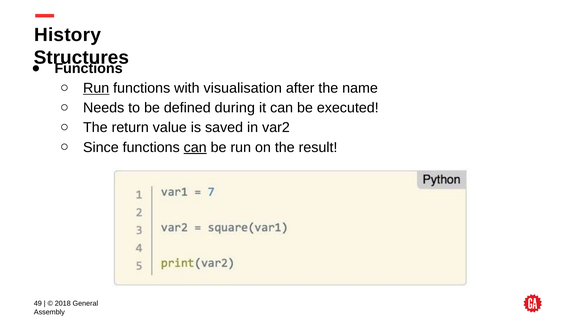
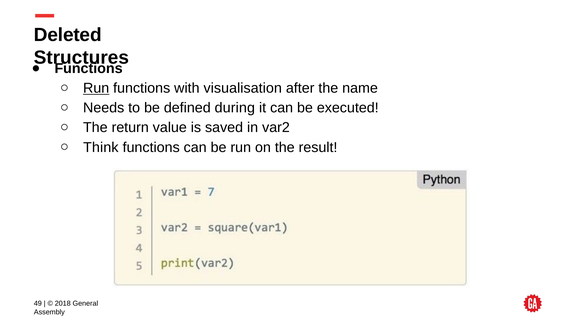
History: History -> Deleted
Since: Since -> Think
can at (195, 147) underline: present -> none
